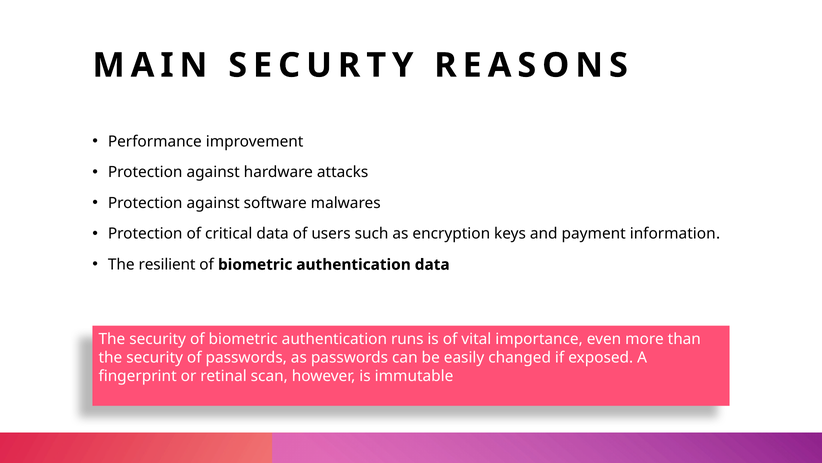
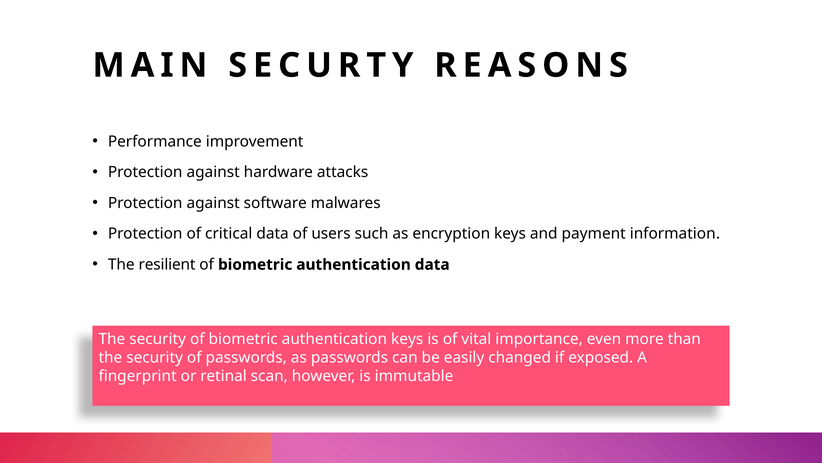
authentication runs: runs -> keys
